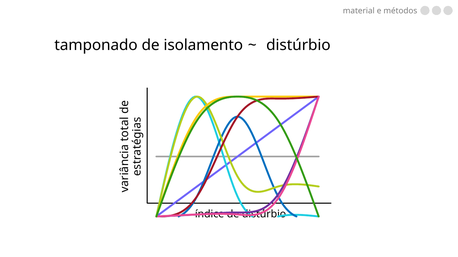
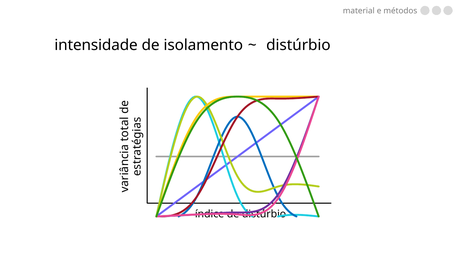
tamponado: tamponado -> intensidade
